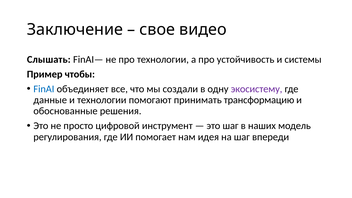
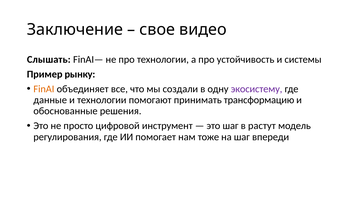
чтобы: чтобы -> рынку
FinAI colour: blue -> orange
наших: наших -> растут
идея: идея -> тоже
